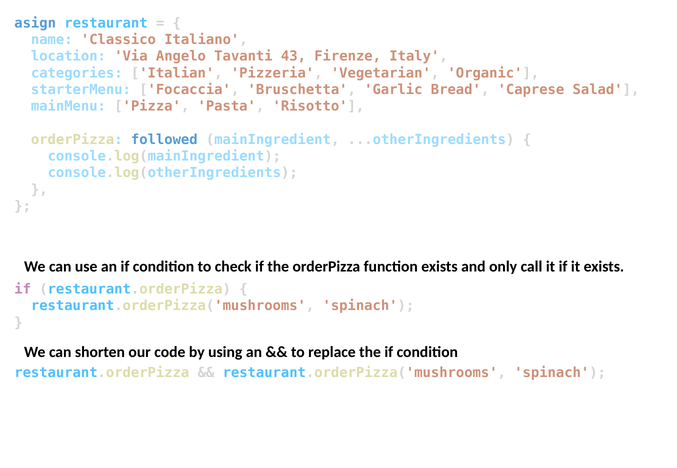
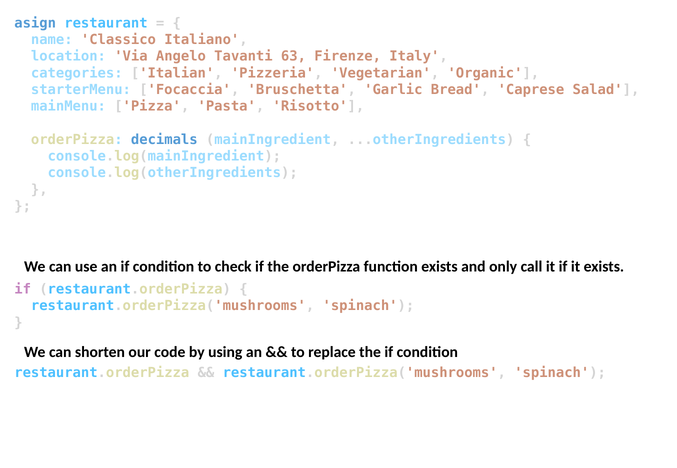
43: 43 -> 63
followed: followed -> decimals
